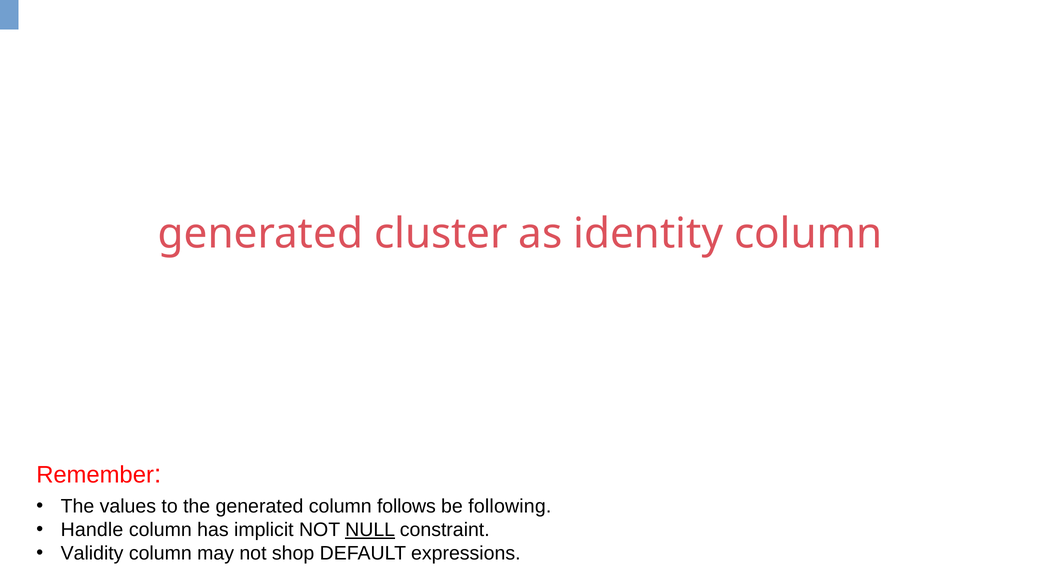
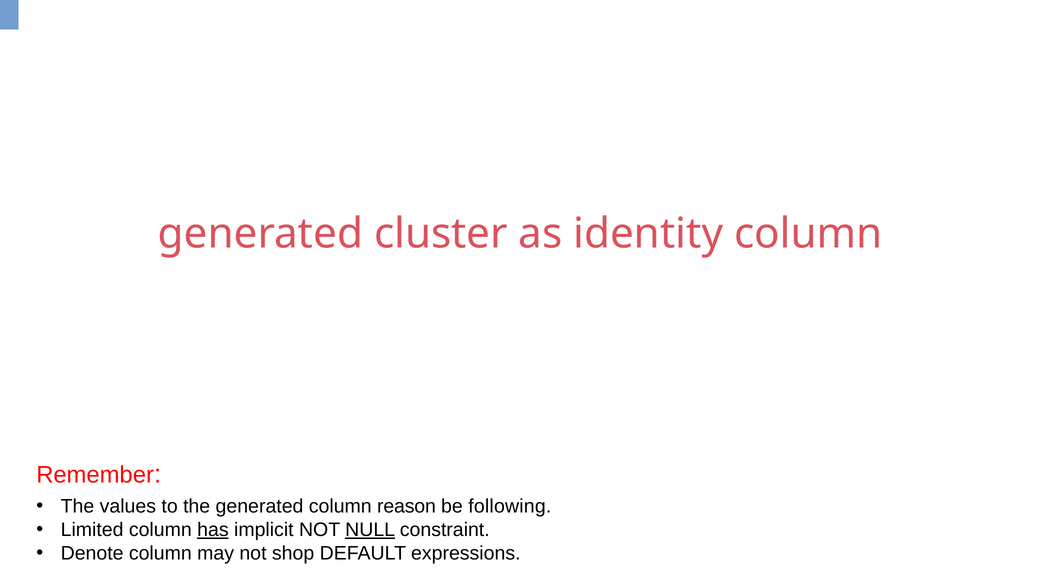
follows: follows -> reason
Handle: Handle -> Limited
has underline: none -> present
Validity: Validity -> Denote
